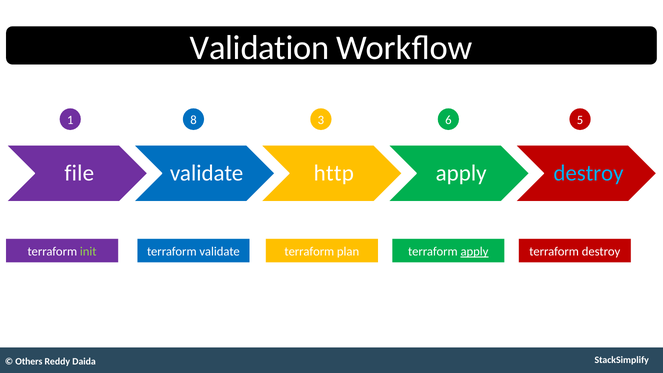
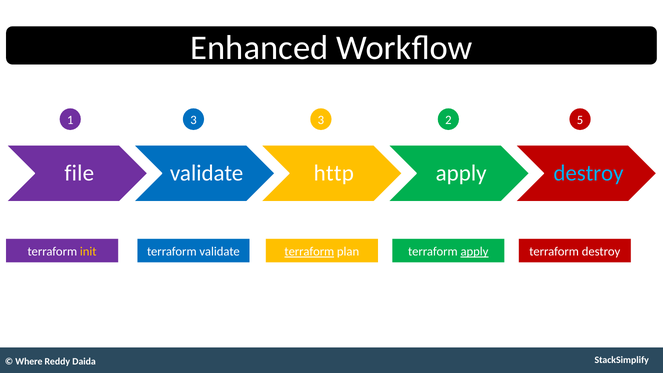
Validation: Validation -> Enhanced
1 8: 8 -> 3
6: 6 -> 2
init colour: light green -> yellow
terraform at (309, 251) underline: none -> present
Others: Others -> Where
